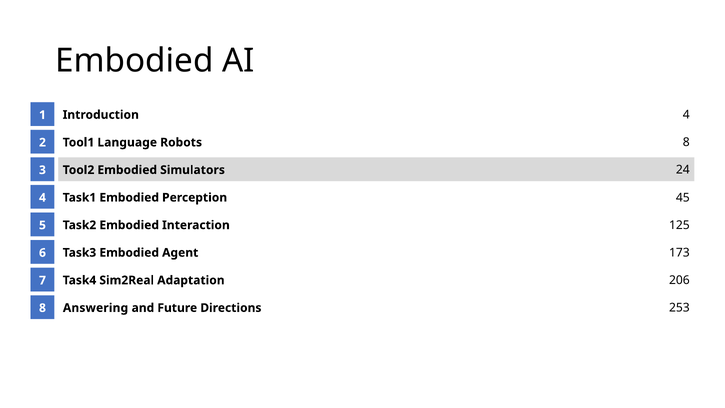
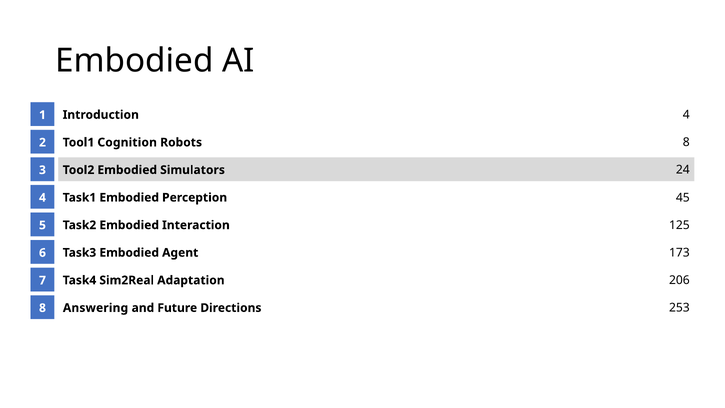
Language: Language -> Cognition
